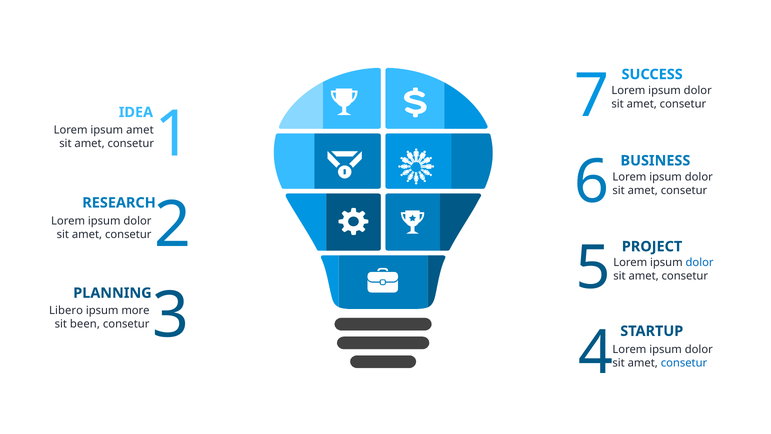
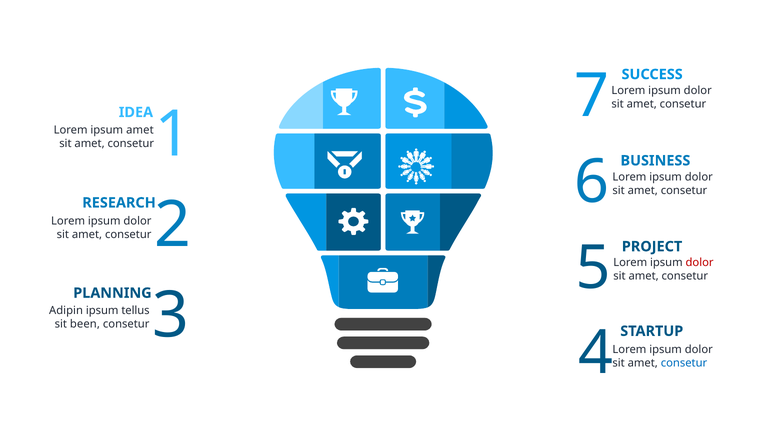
dolor at (700, 262) colour: blue -> red
Libero: Libero -> Adipin
more: more -> tellus
